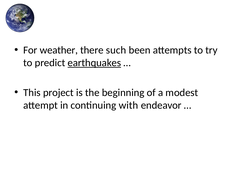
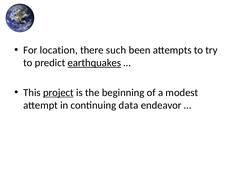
weather: weather -> location
project underline: none -> present
with: with -> data
